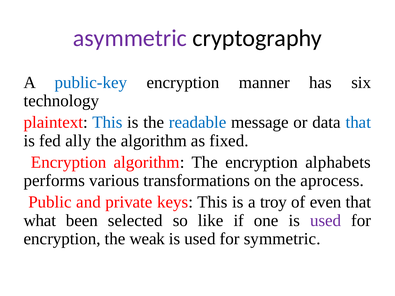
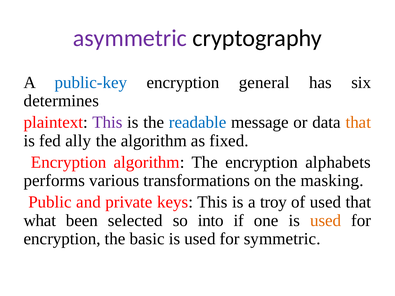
manner: manner -> general
technology: technology -> determines
This at (107, 122) colour: blue -> purple
that at (358, 122) colour: blue -> orange
aprocess: aprocess -> masking
of even: even -> used
like: like -> into
used at (326, 221) colour: purple -> orange
weak: weak -> basic
